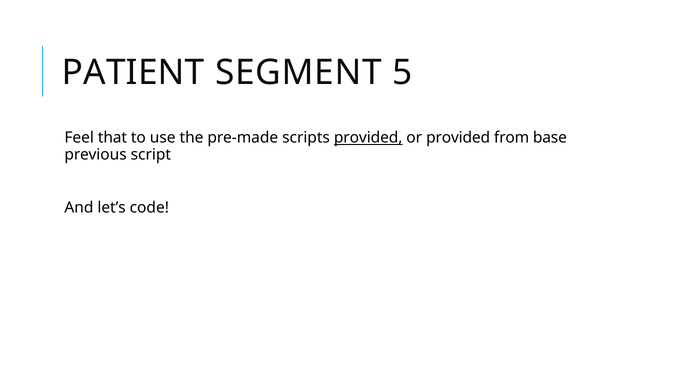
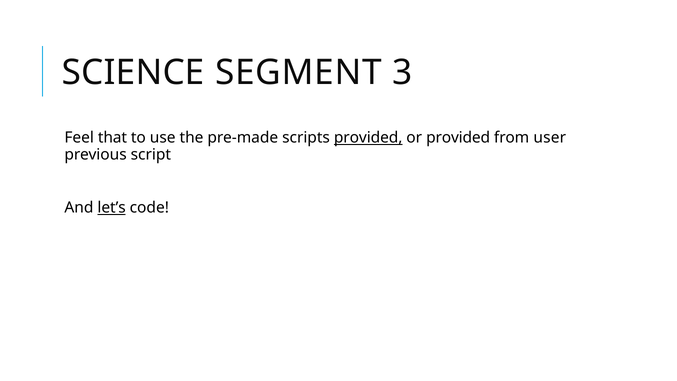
PATIENT: PATIENT -> SCIENCE
5: 5 -> 3
base: base -> user
let’s underline: none -> present
